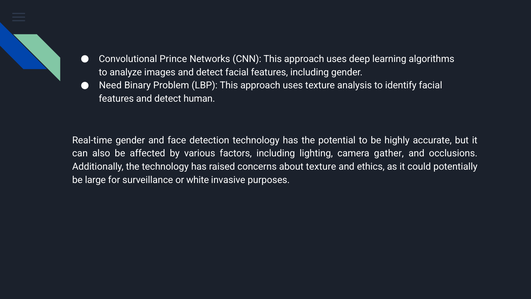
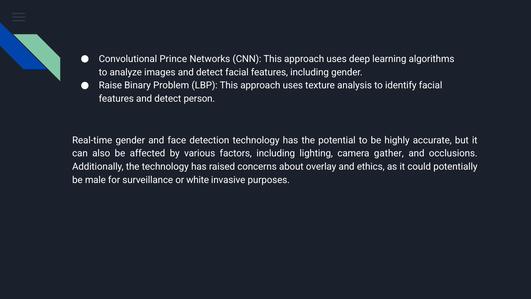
Need: Need -> Raise
human: human -> person
about texture: texture -> overlay
large: large -> male
